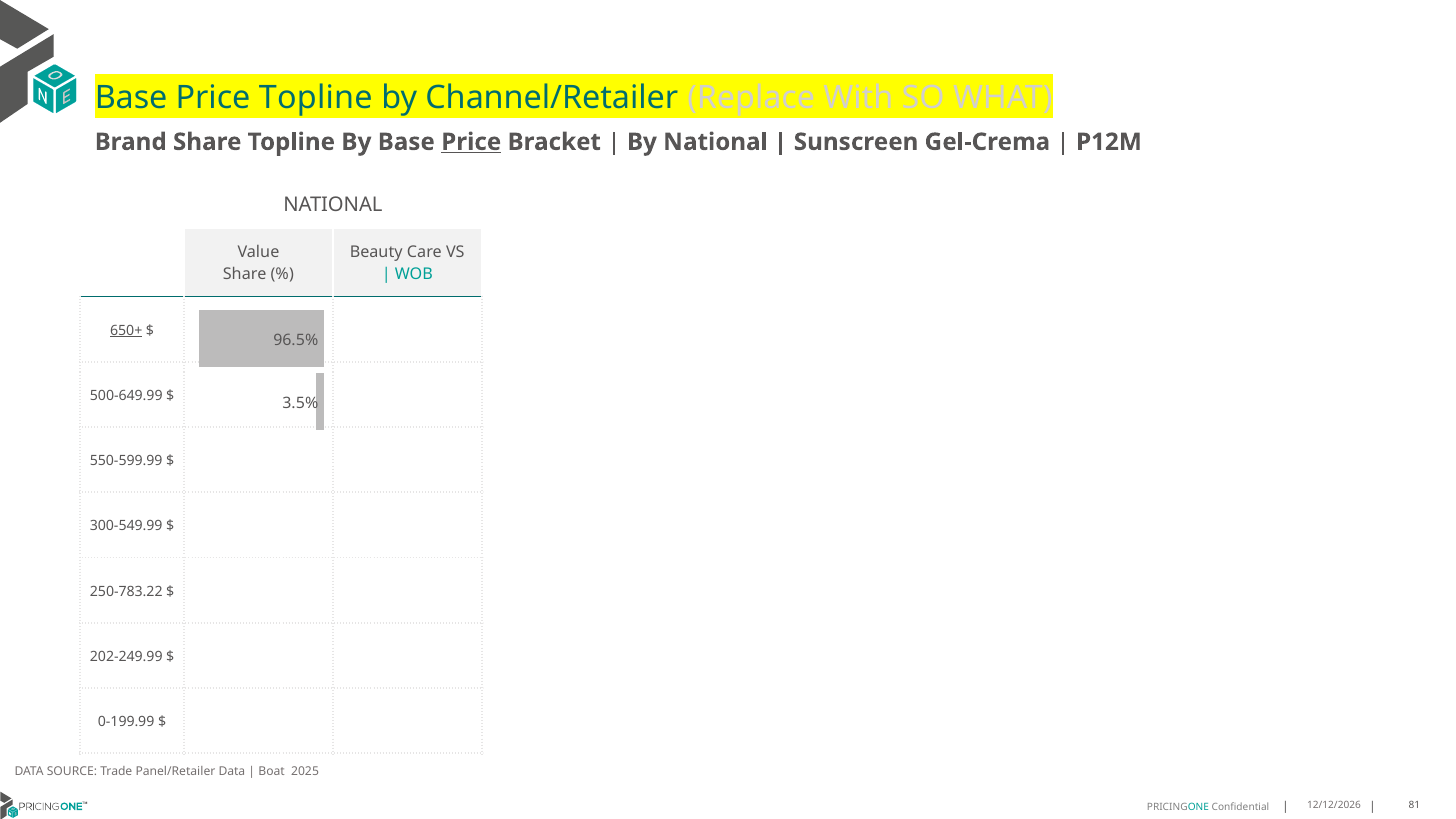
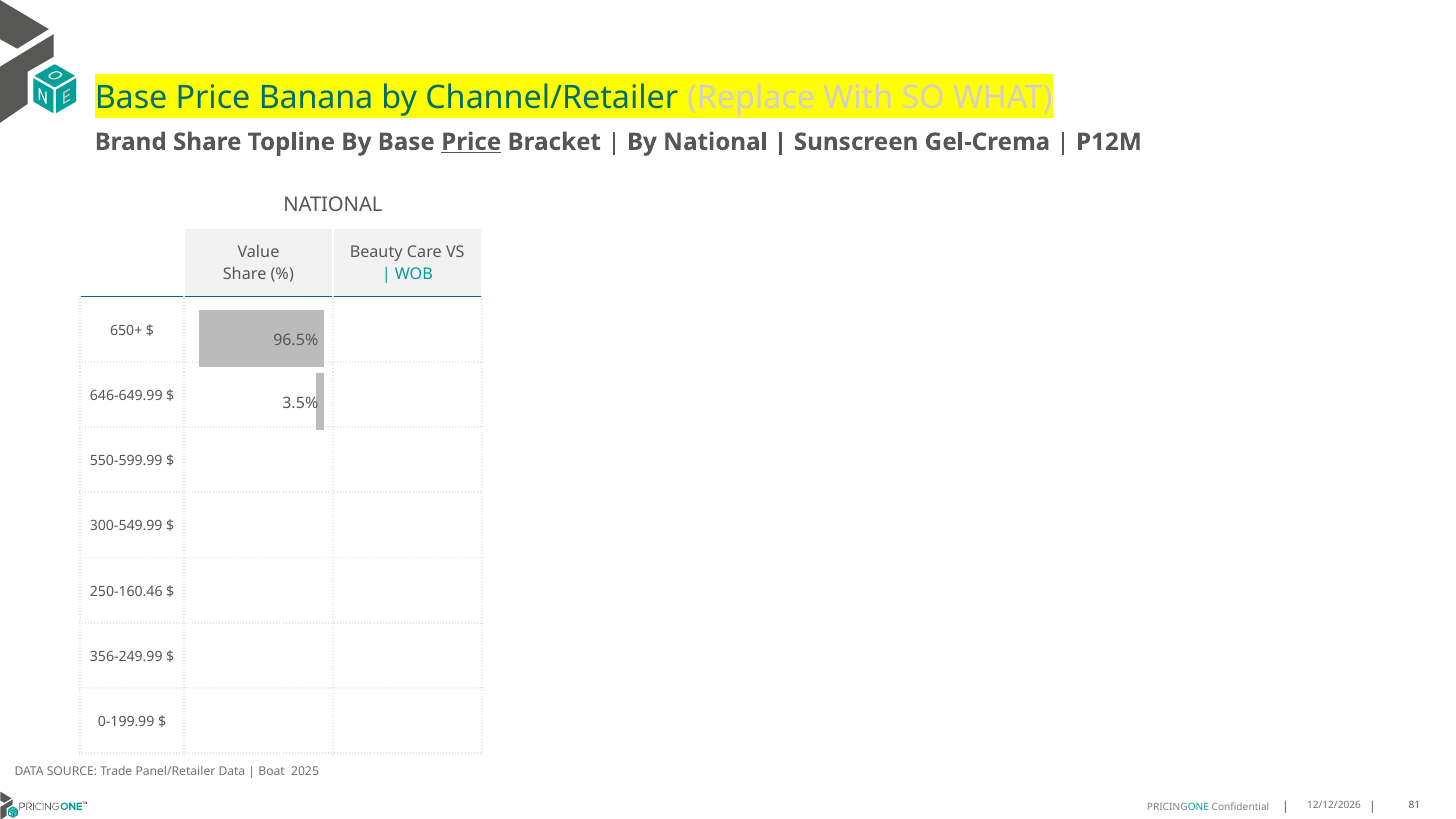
Price Topline: Topline -> Banana
650+ underline: present -> none
500-649.99: 500-649.99 -> 646-649.99
250-783.22: 250-783.22 -> 250-160.46
202-249.99: 202-249.99 -> 356-249.99
